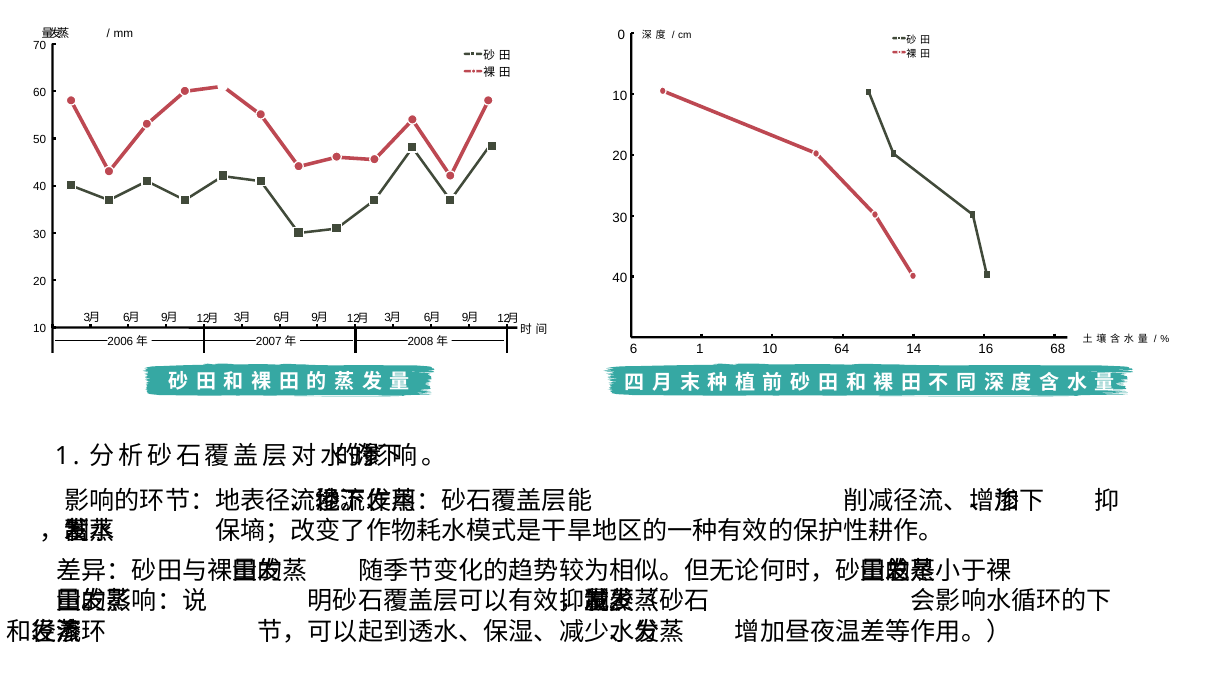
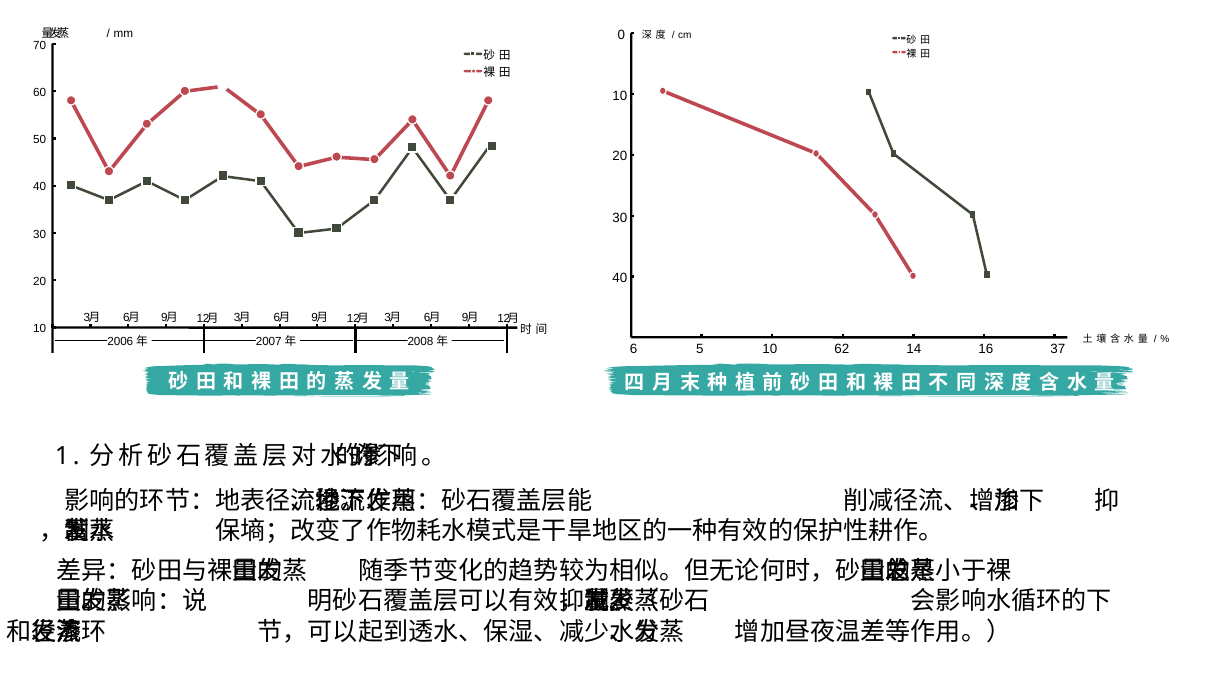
6 1: 1 -> 5
64: 64 -> 62
68: 68 -> 37
